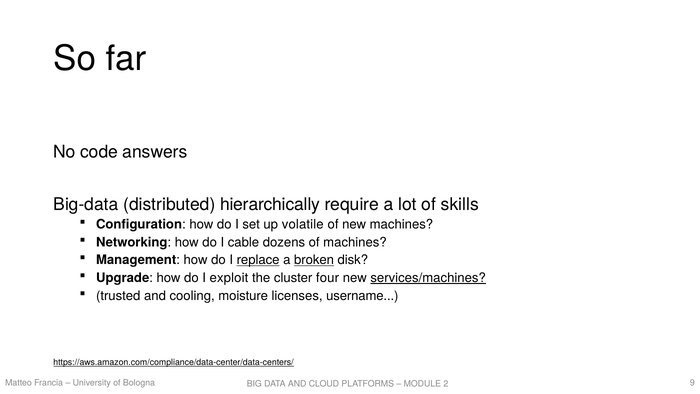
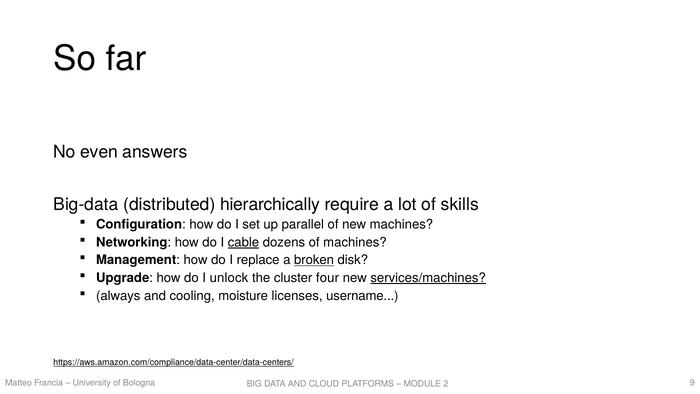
code: code -> even
volatile: volatile -> parallel
cable underline: none -> present
replace underline: present -> none
exploit: exploit -> unlock
trusted: trusted -> always
